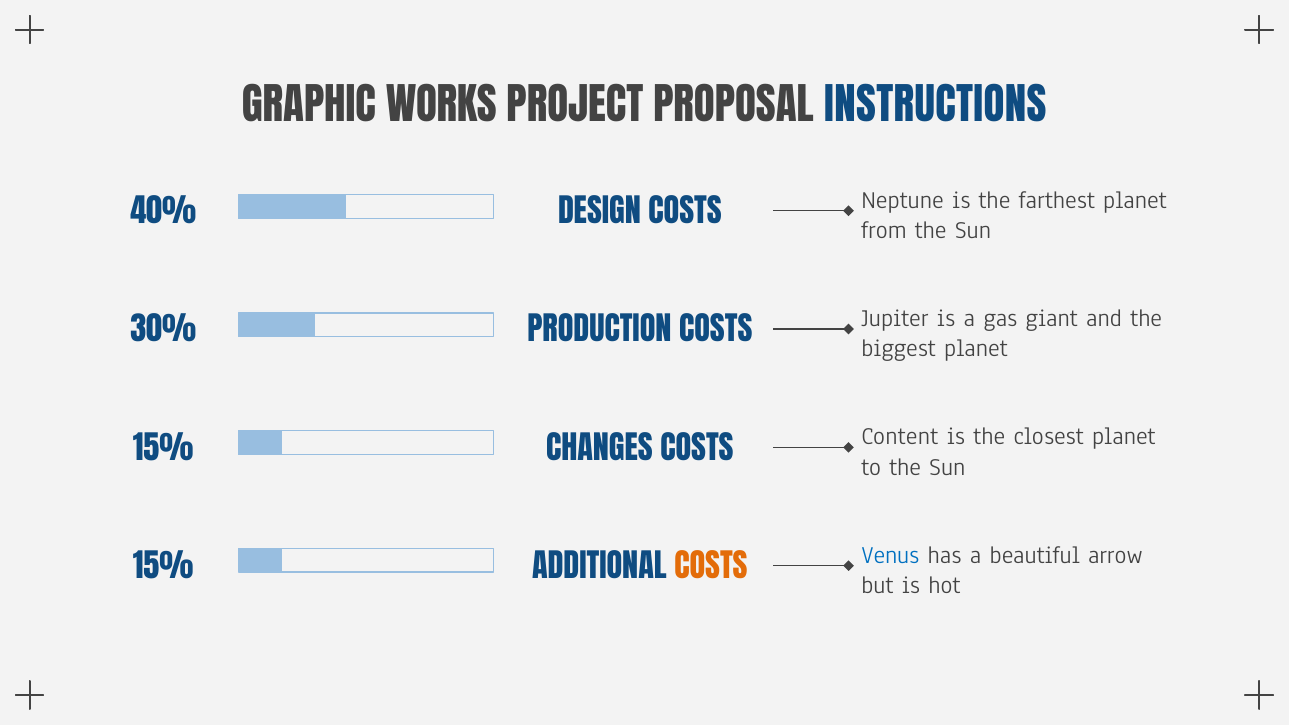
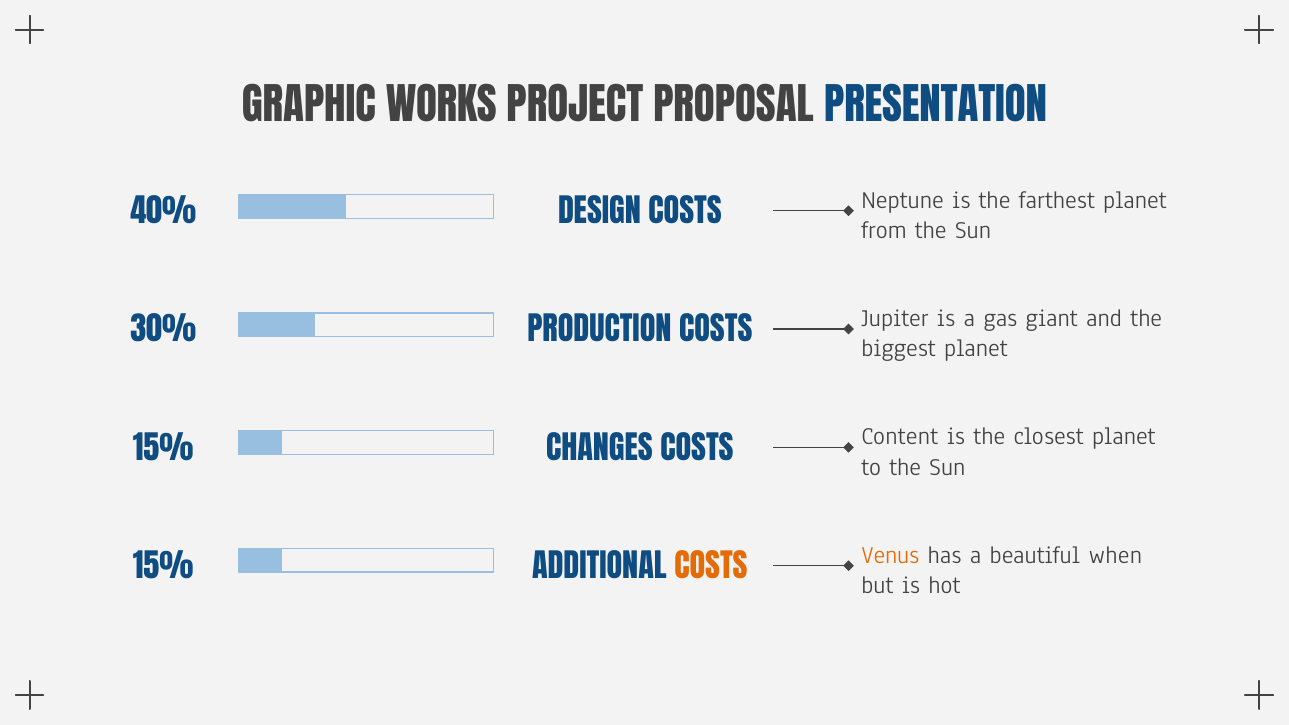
INSTRUCTIONS: INSTRUCTIONS -> PRESENTATION
Venus colour: blue -> orange
arrow: arrow -> when
